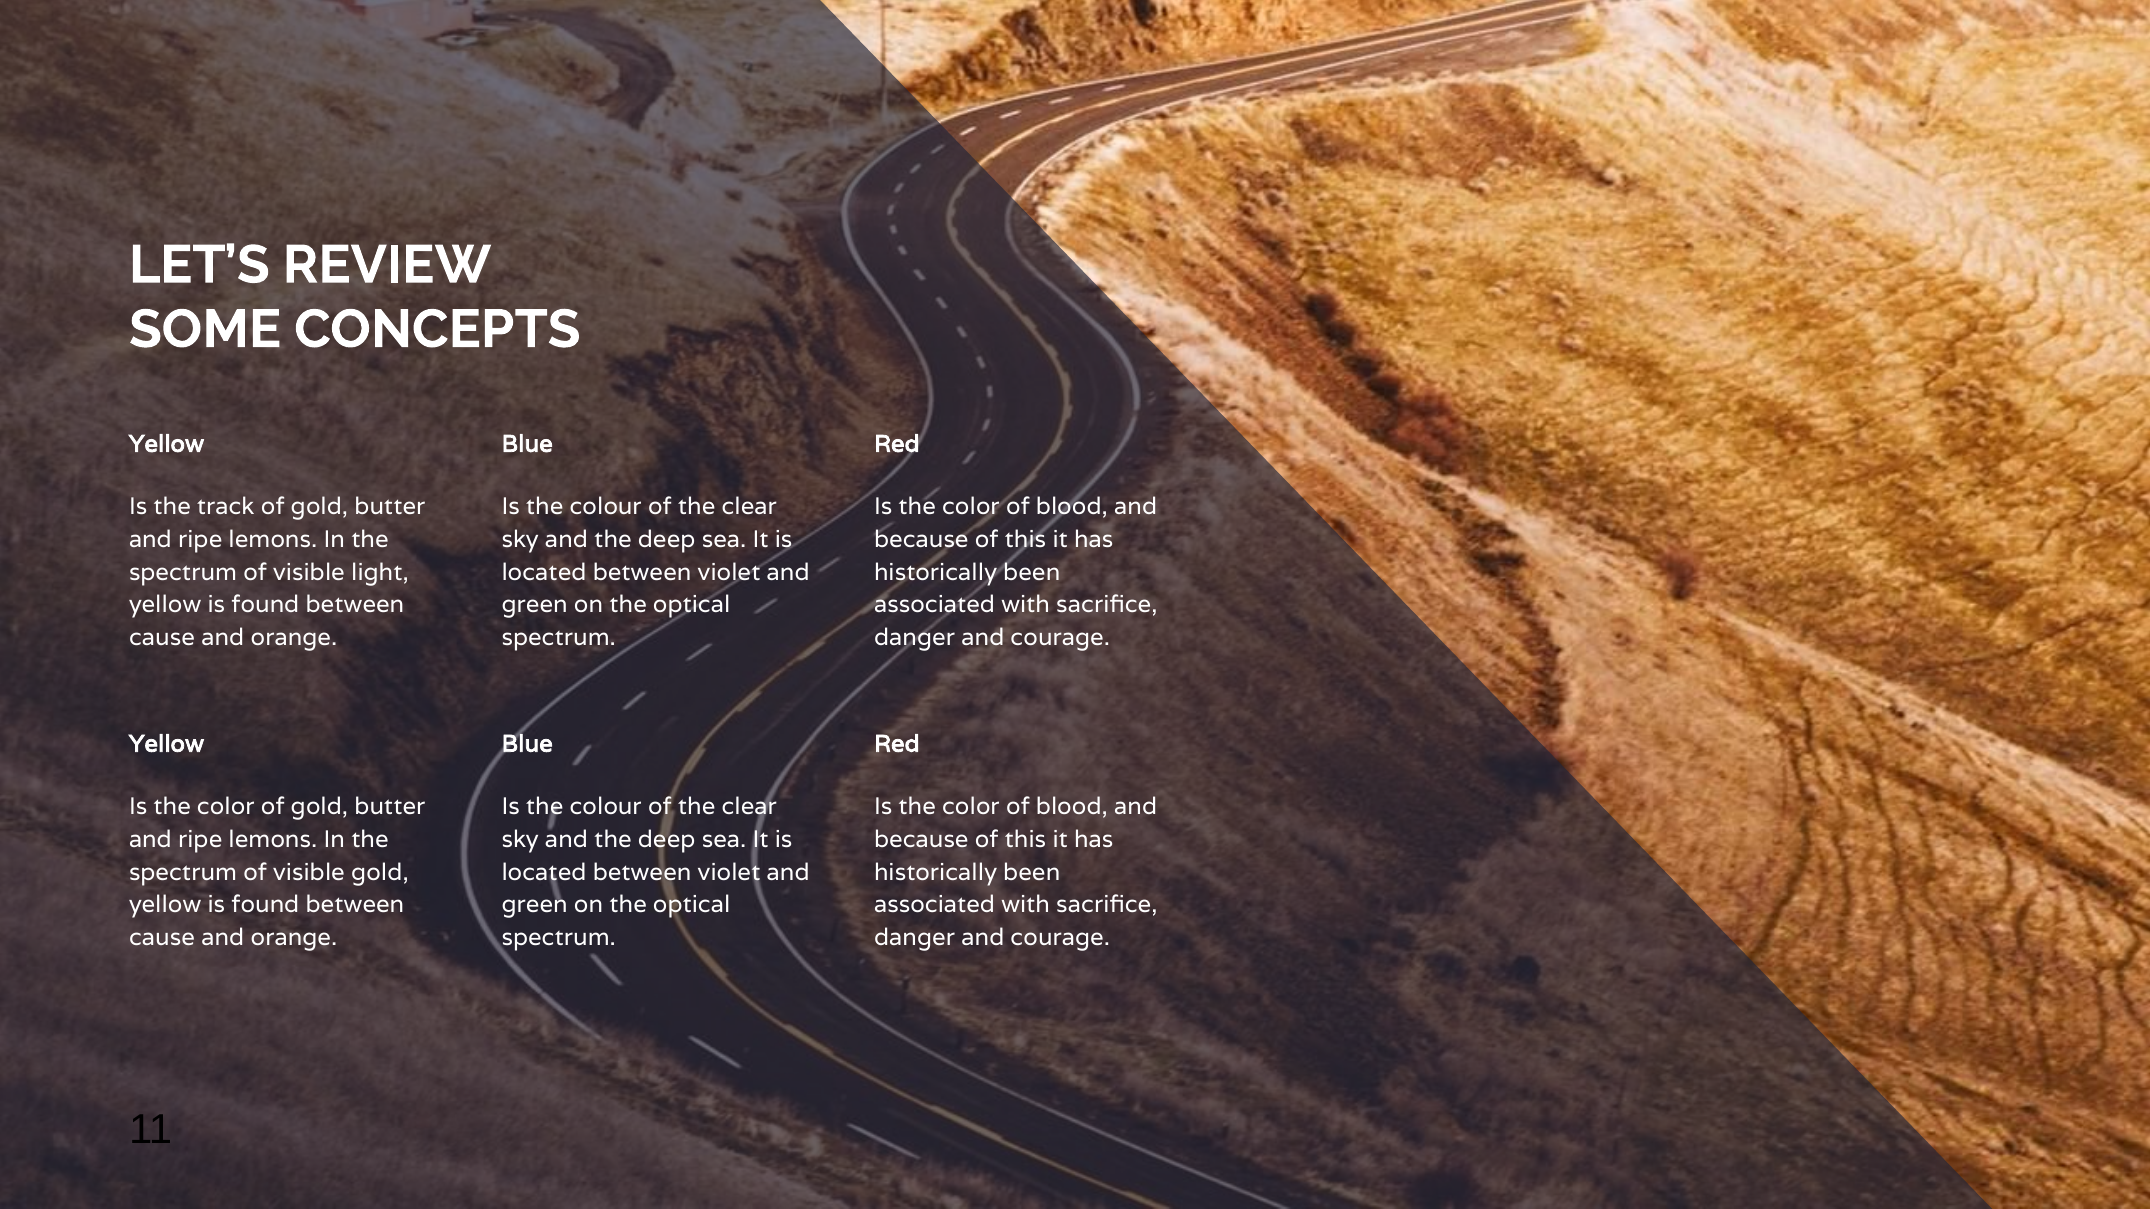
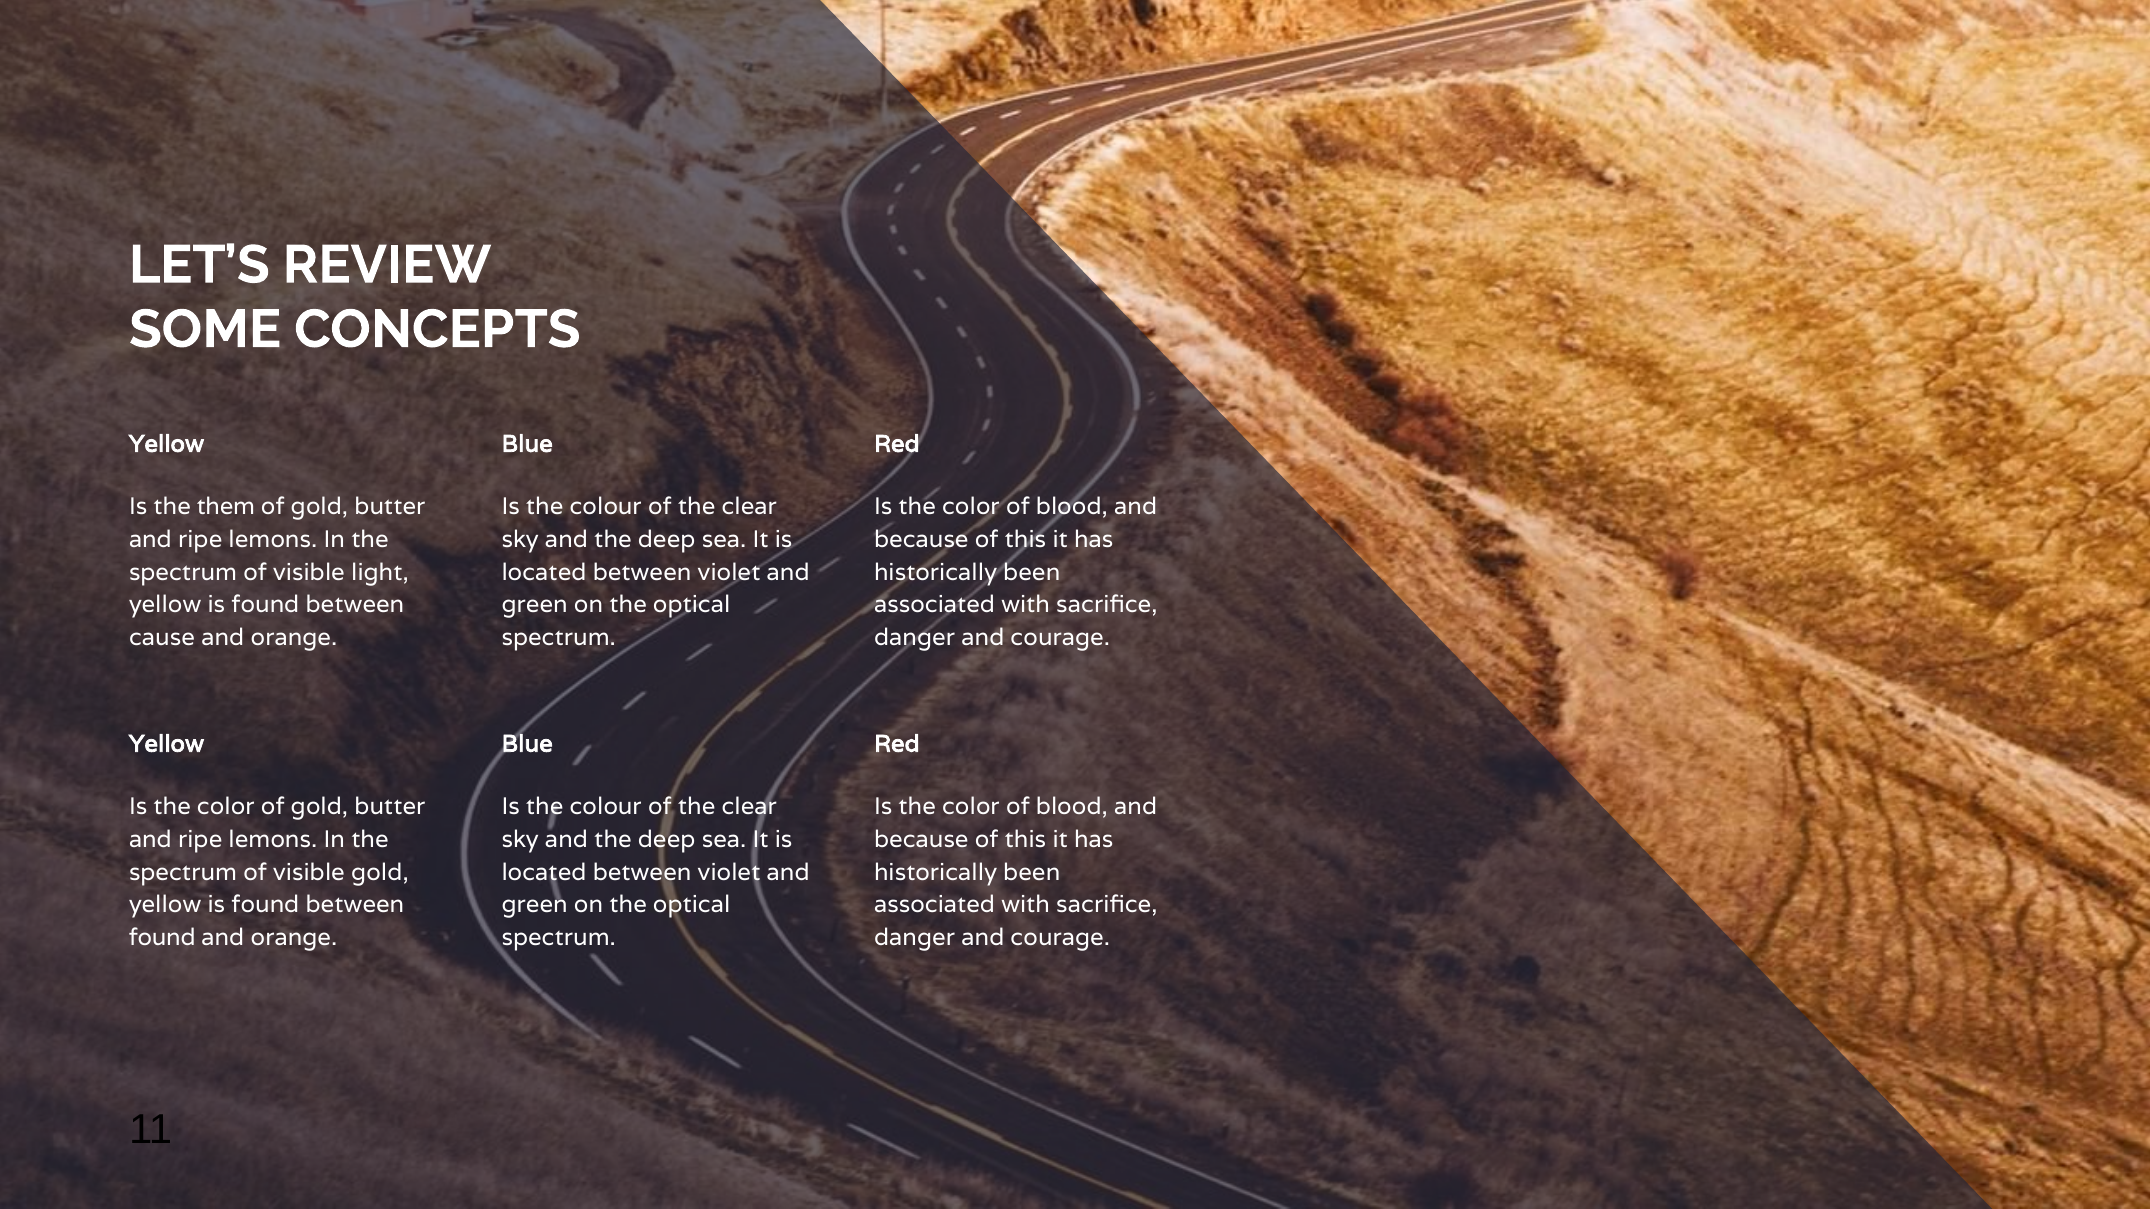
track: track -> them
cause at (162, 938): cause -> found
